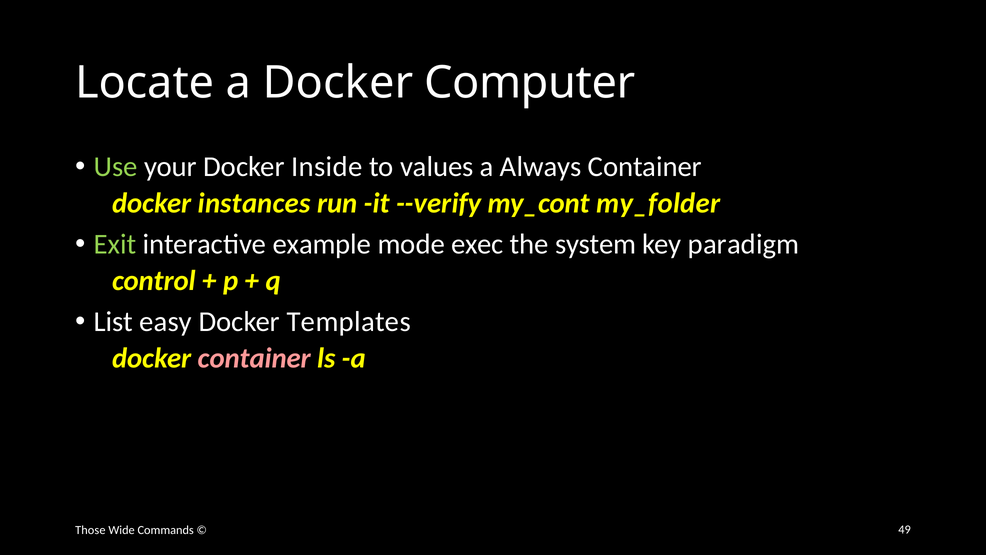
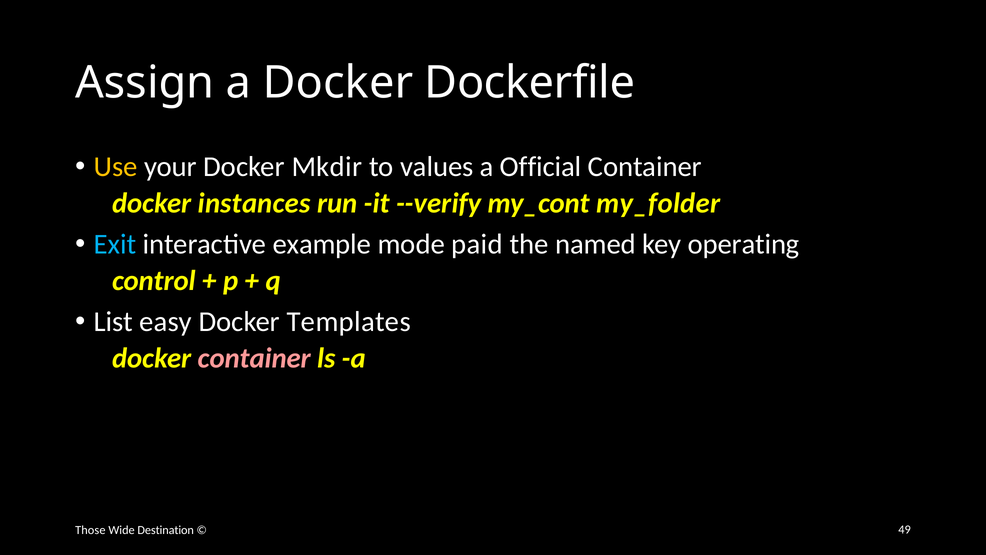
Locate: Locate -> Assign
Computer: Computer -> Dockerfile
Use colour: light green -> yellow
Inside: Inside -> Mkdir
Always: Always -> Official
Exit colour: light green -> light blue
exec: exec -> paid
system: system -> named
paradigm: paradigm -> operating
Commands: Commands -> Destination
